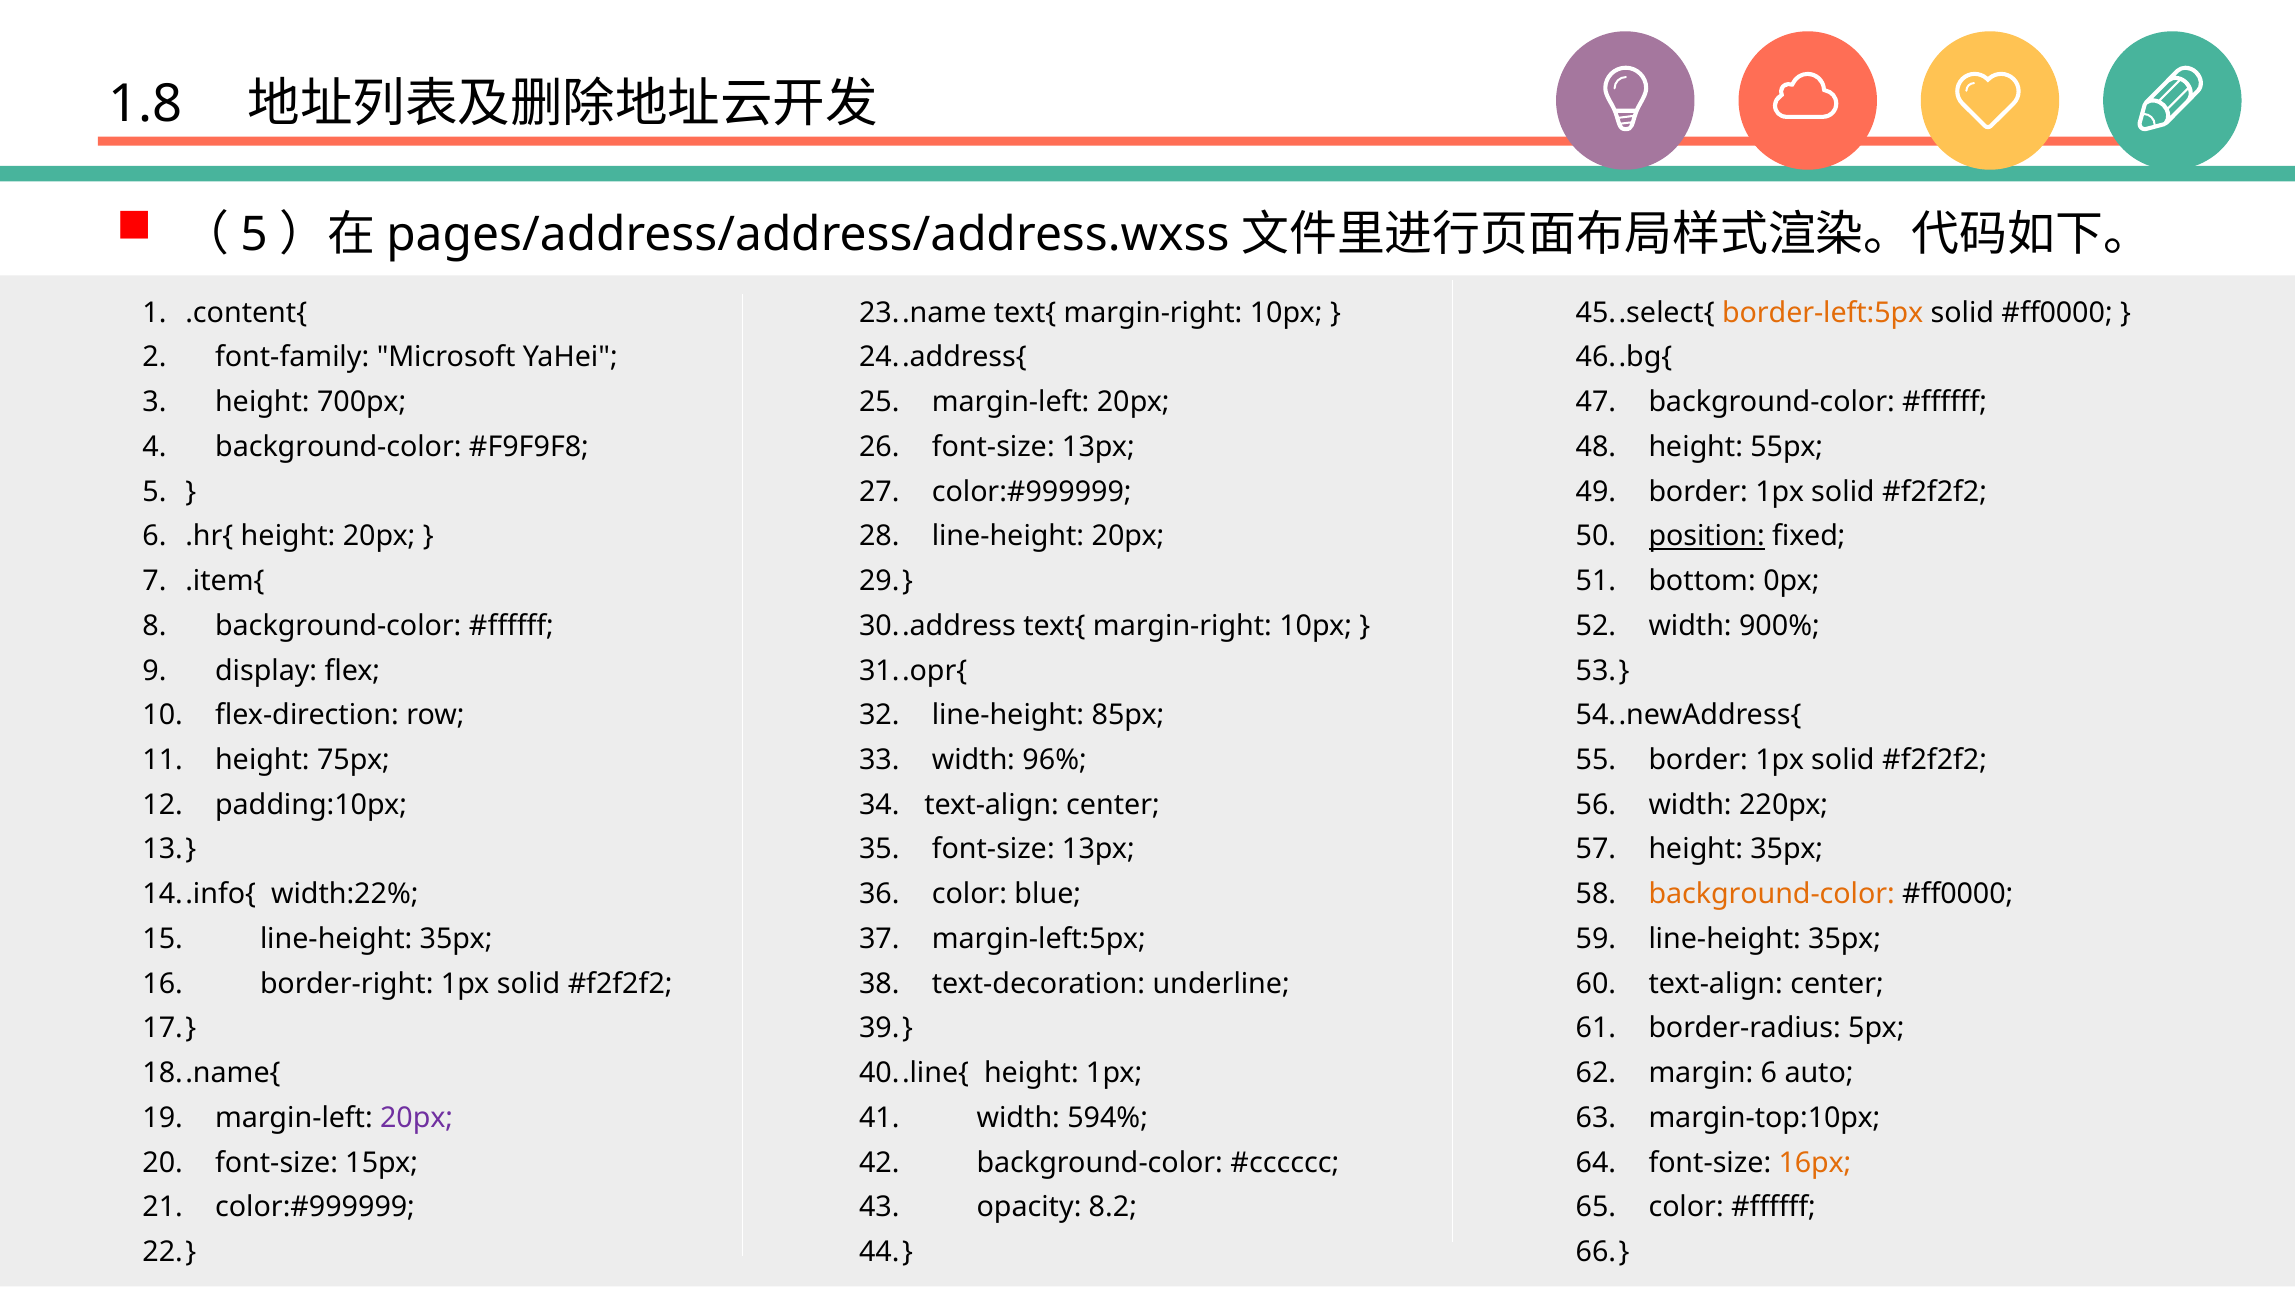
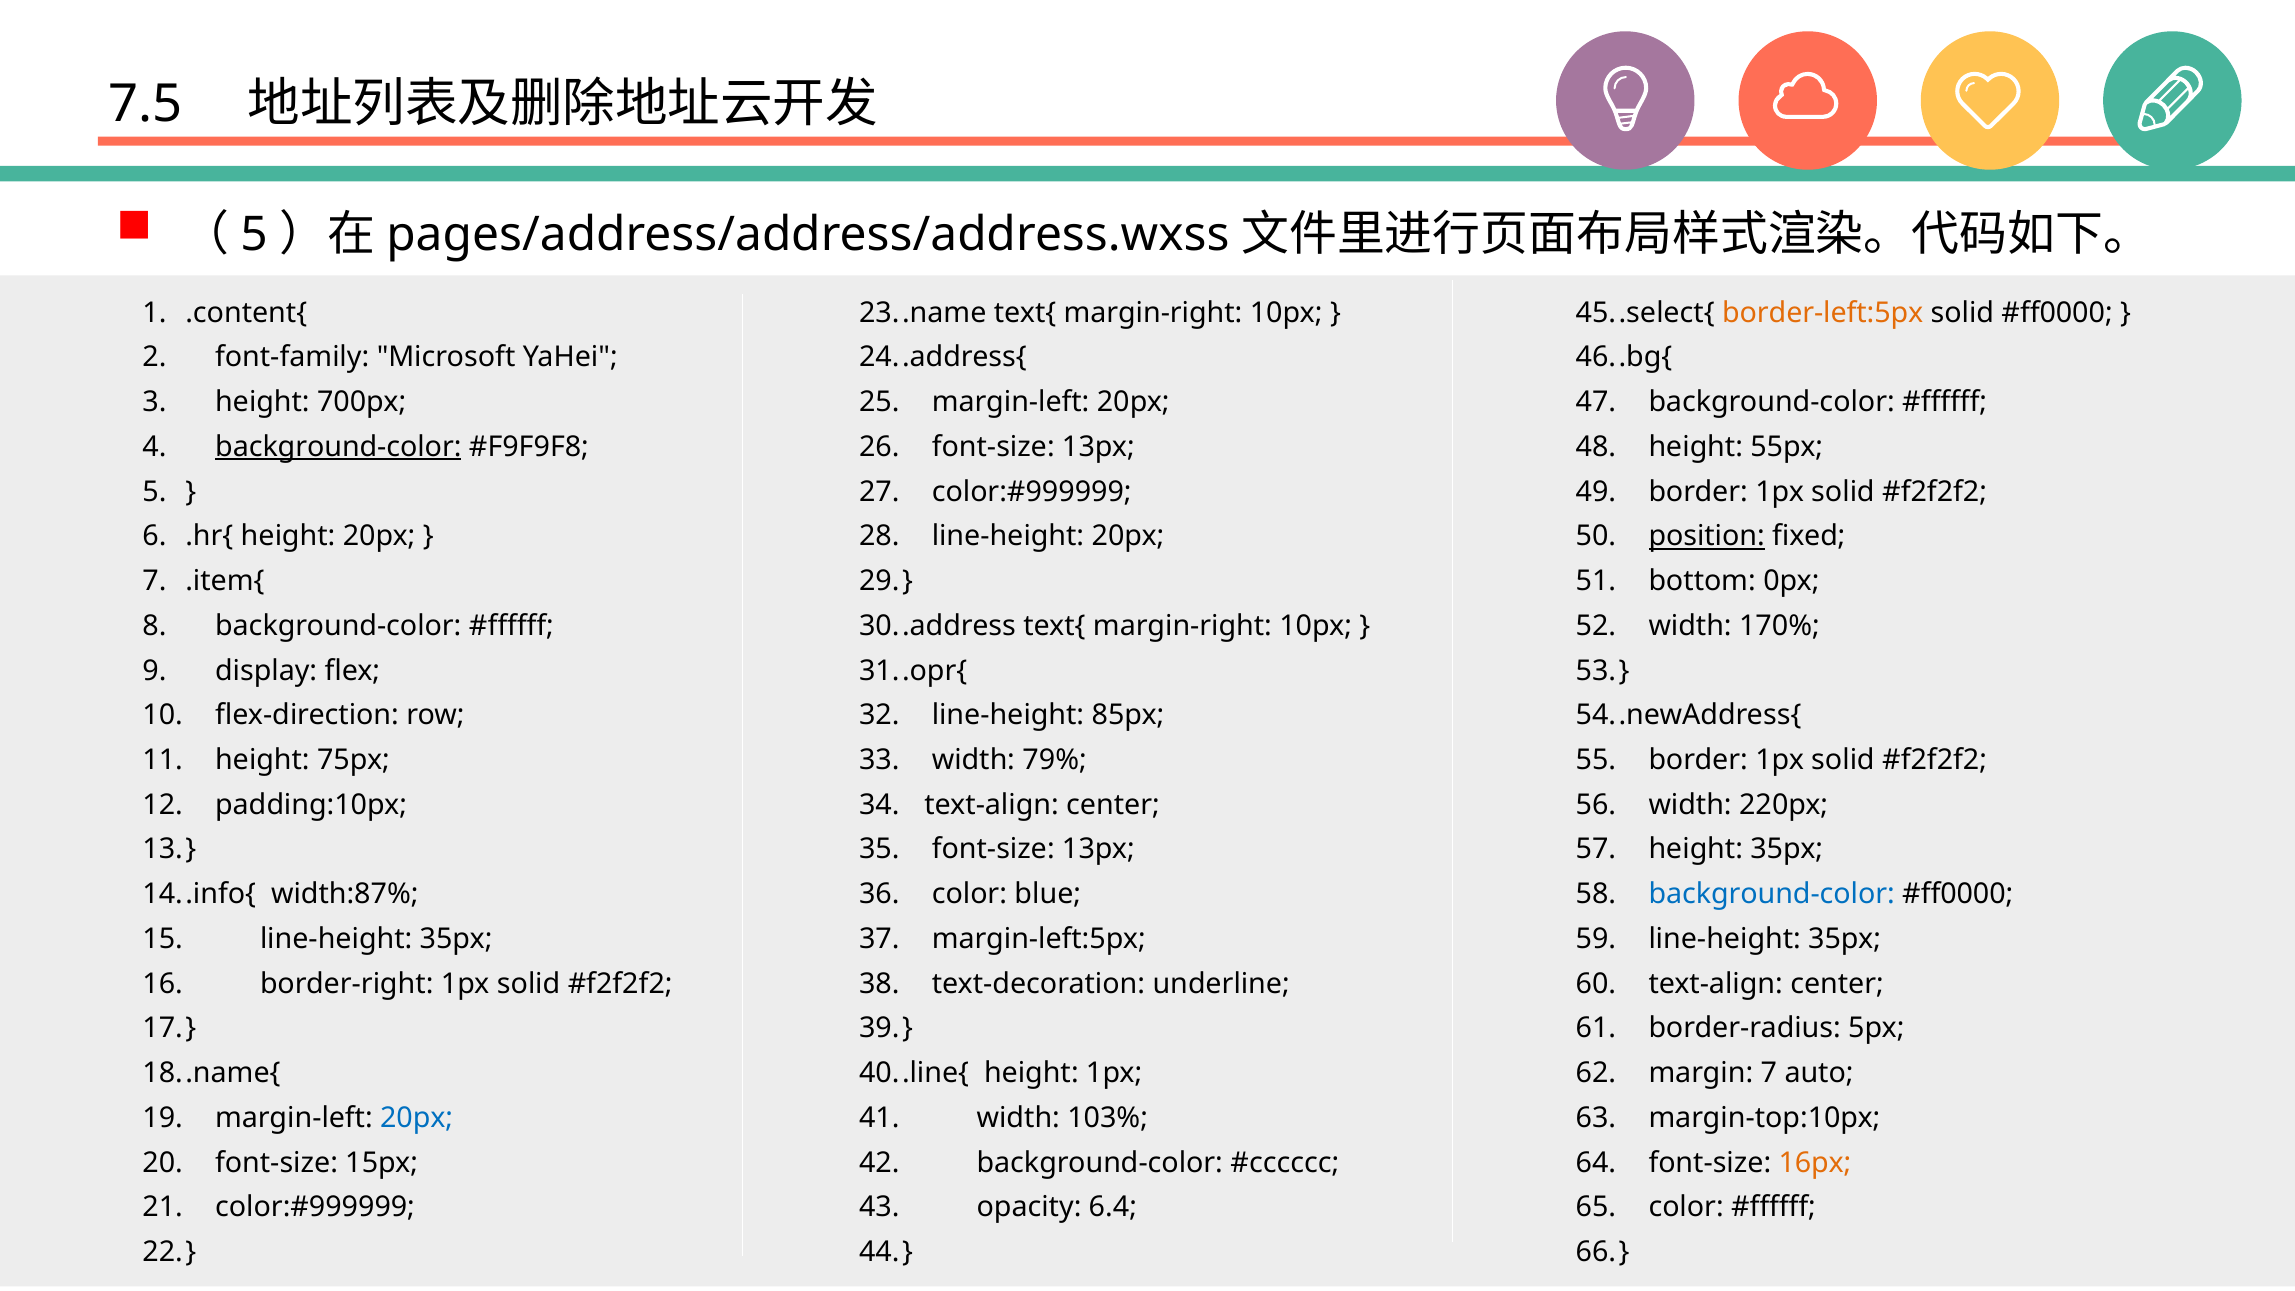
1.8: 1.8 -> 7.5
background-color at (338, 447) underline: none -> present
900%: 900% -> 170%
96%: 96% -> 79%
width:22%: width:22% -> width:87%
background-color at (1772, 894) colour: orange -> blue
margin 6: 6 -> 7
20px at (417, 1118) colour: purple -> blue
594%: 594% -> 103%
8.2: 8.2 -> 6.4
